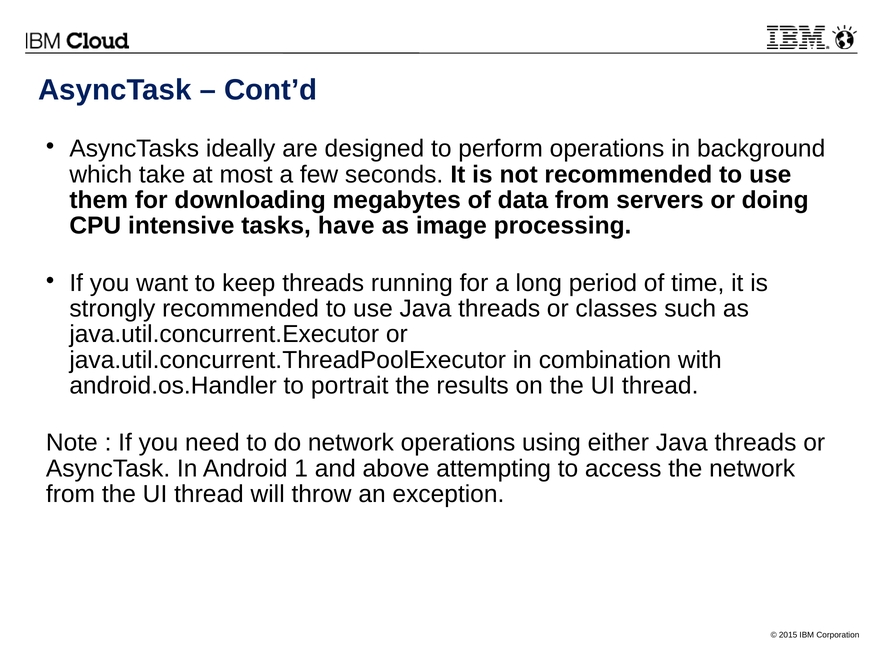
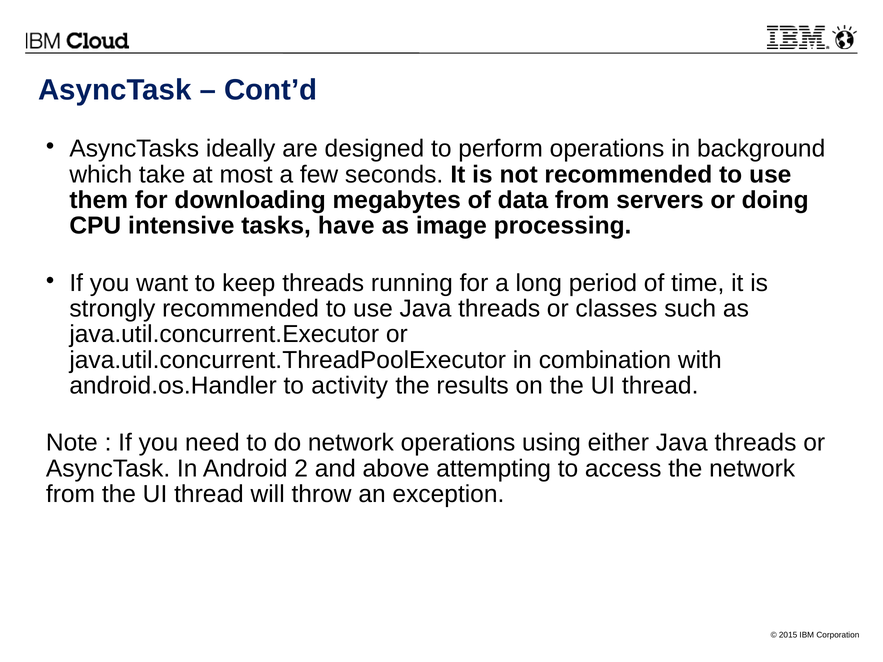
portrait: portrait -> activity
1: 1 -> 2
